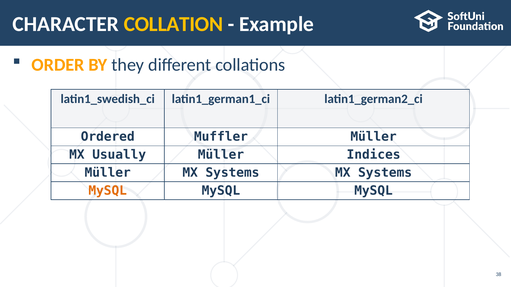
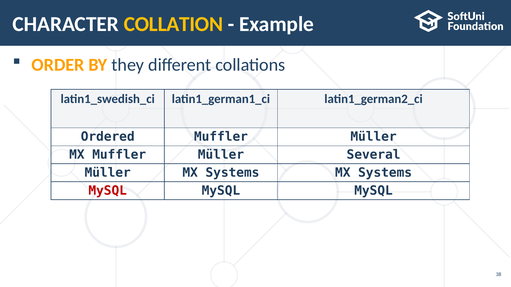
MX Usually: Usually -> Muffler
Indices: Indices -> Several
MySQL at (108, 191) colour: orange -> red
